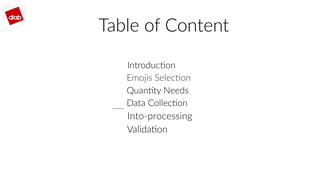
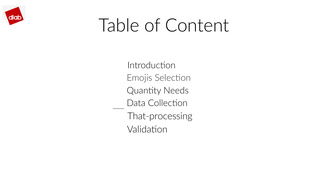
Into-processing: Into-processing -> That-processing
